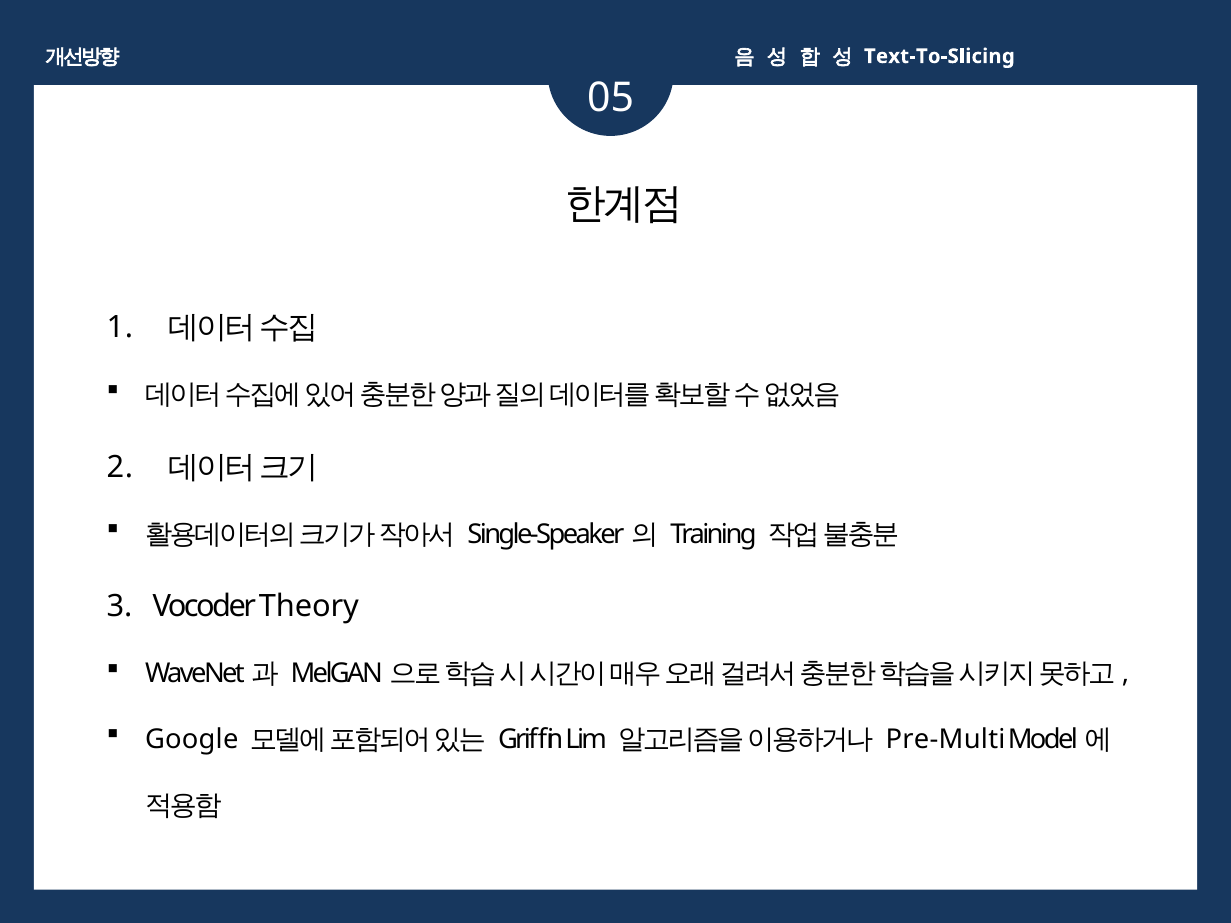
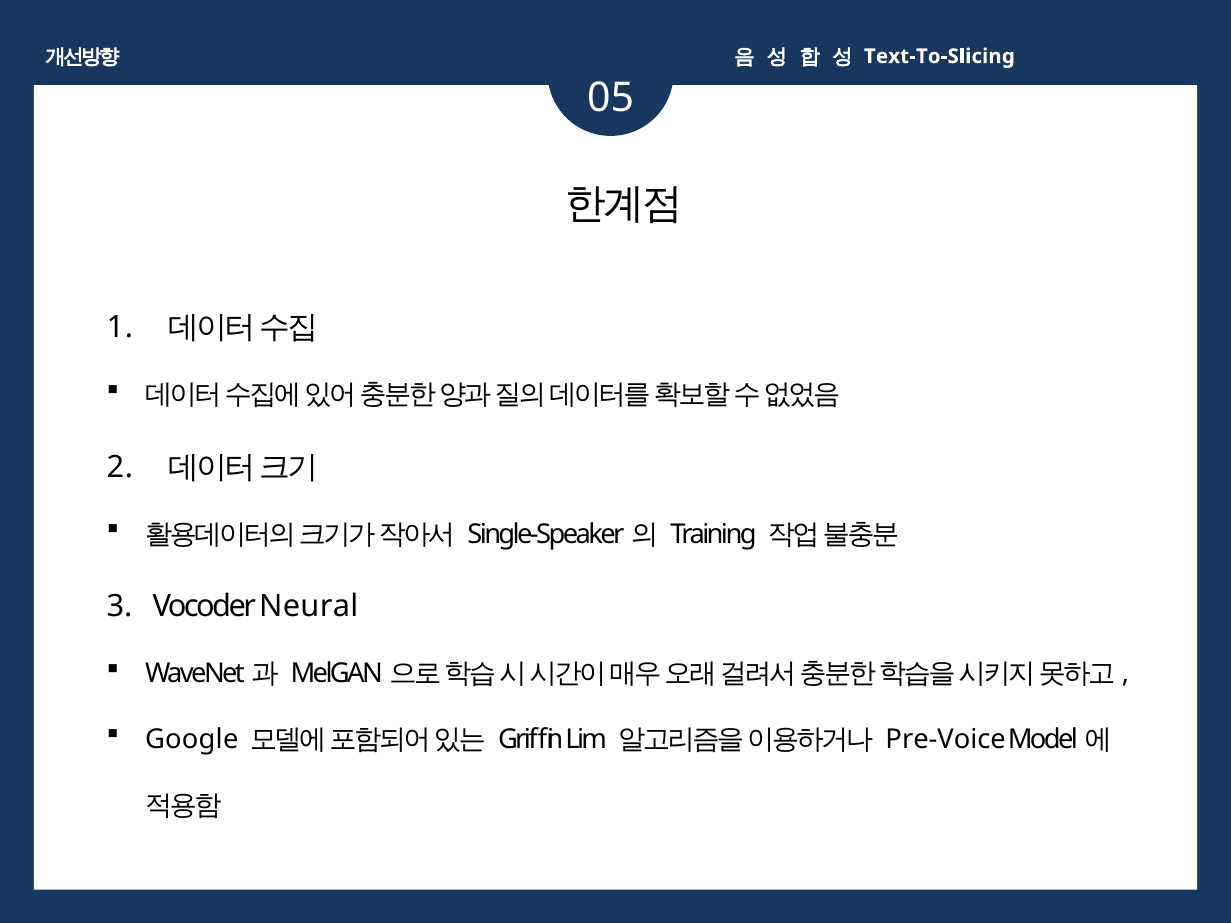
Theory: Theory -> Neural
Pre-Multi: Pre-Multi -> Pre-Voice
